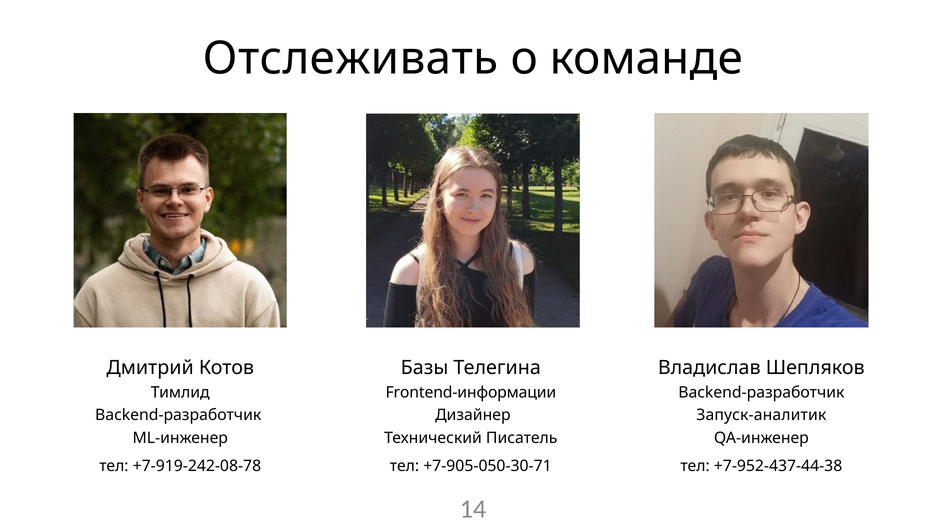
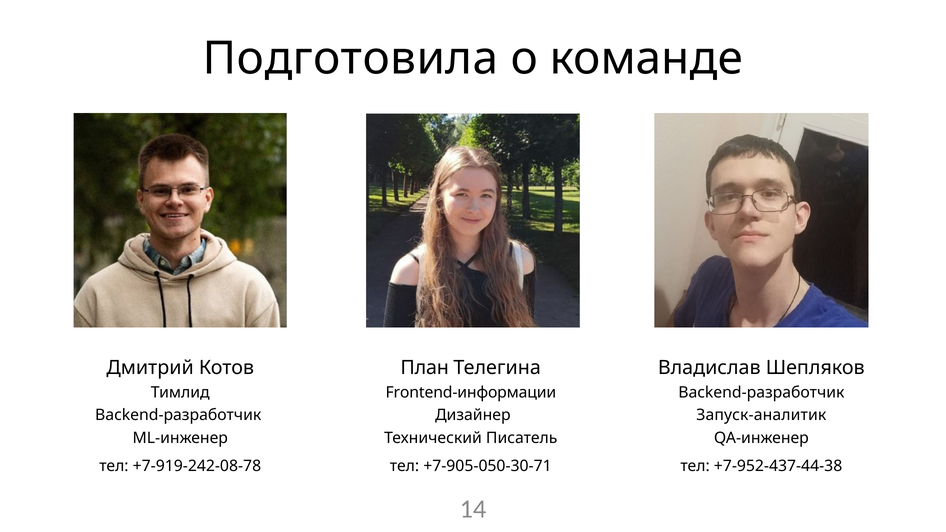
Отслеживать: Отслеживать -> Подготовила
Базы: Базы -> План
